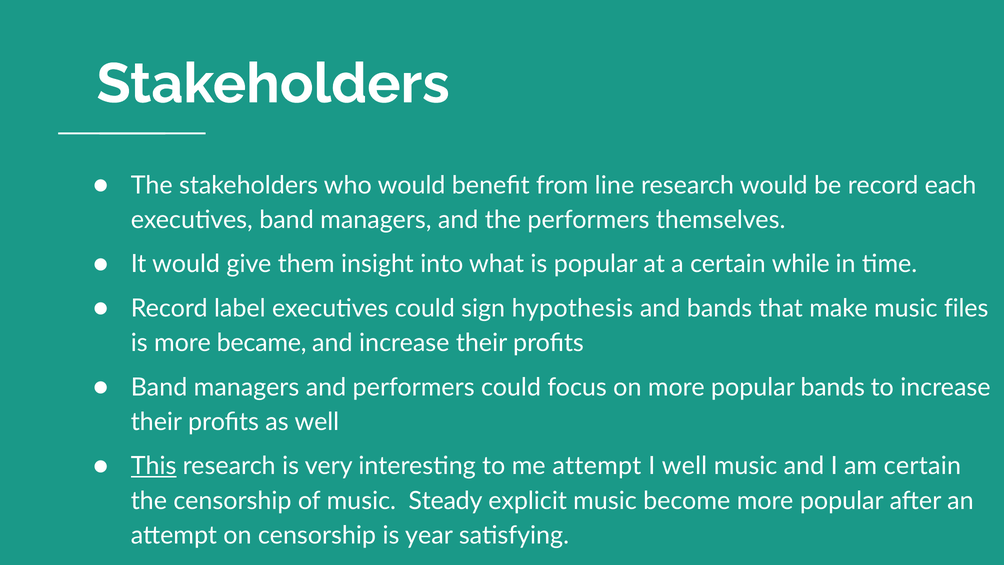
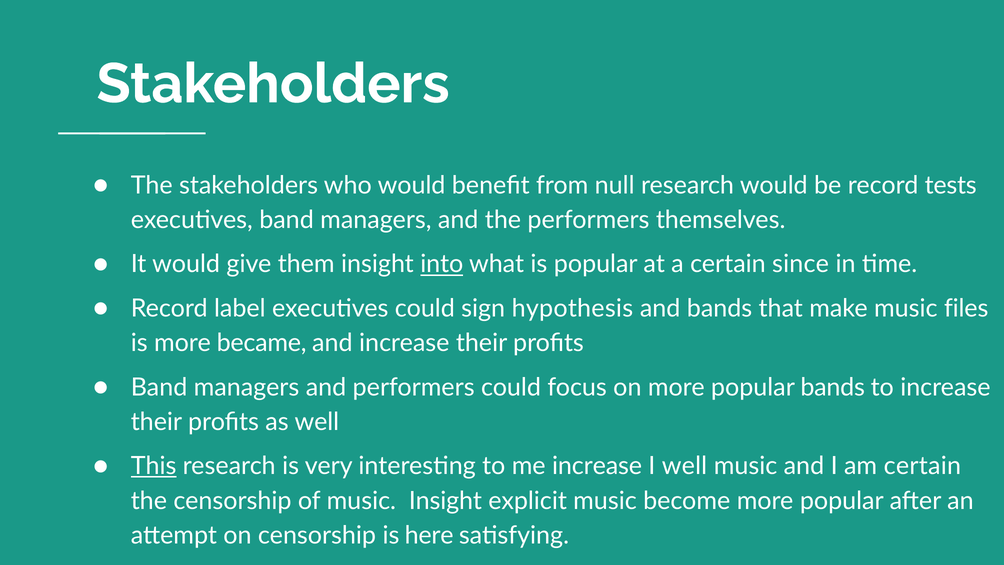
line: line -> null
each: each -> tests
into underline: none -> present
while: while -> since
me attempt: attempt -> increase
music Steady: Steady -> Insight
year: year -> here
